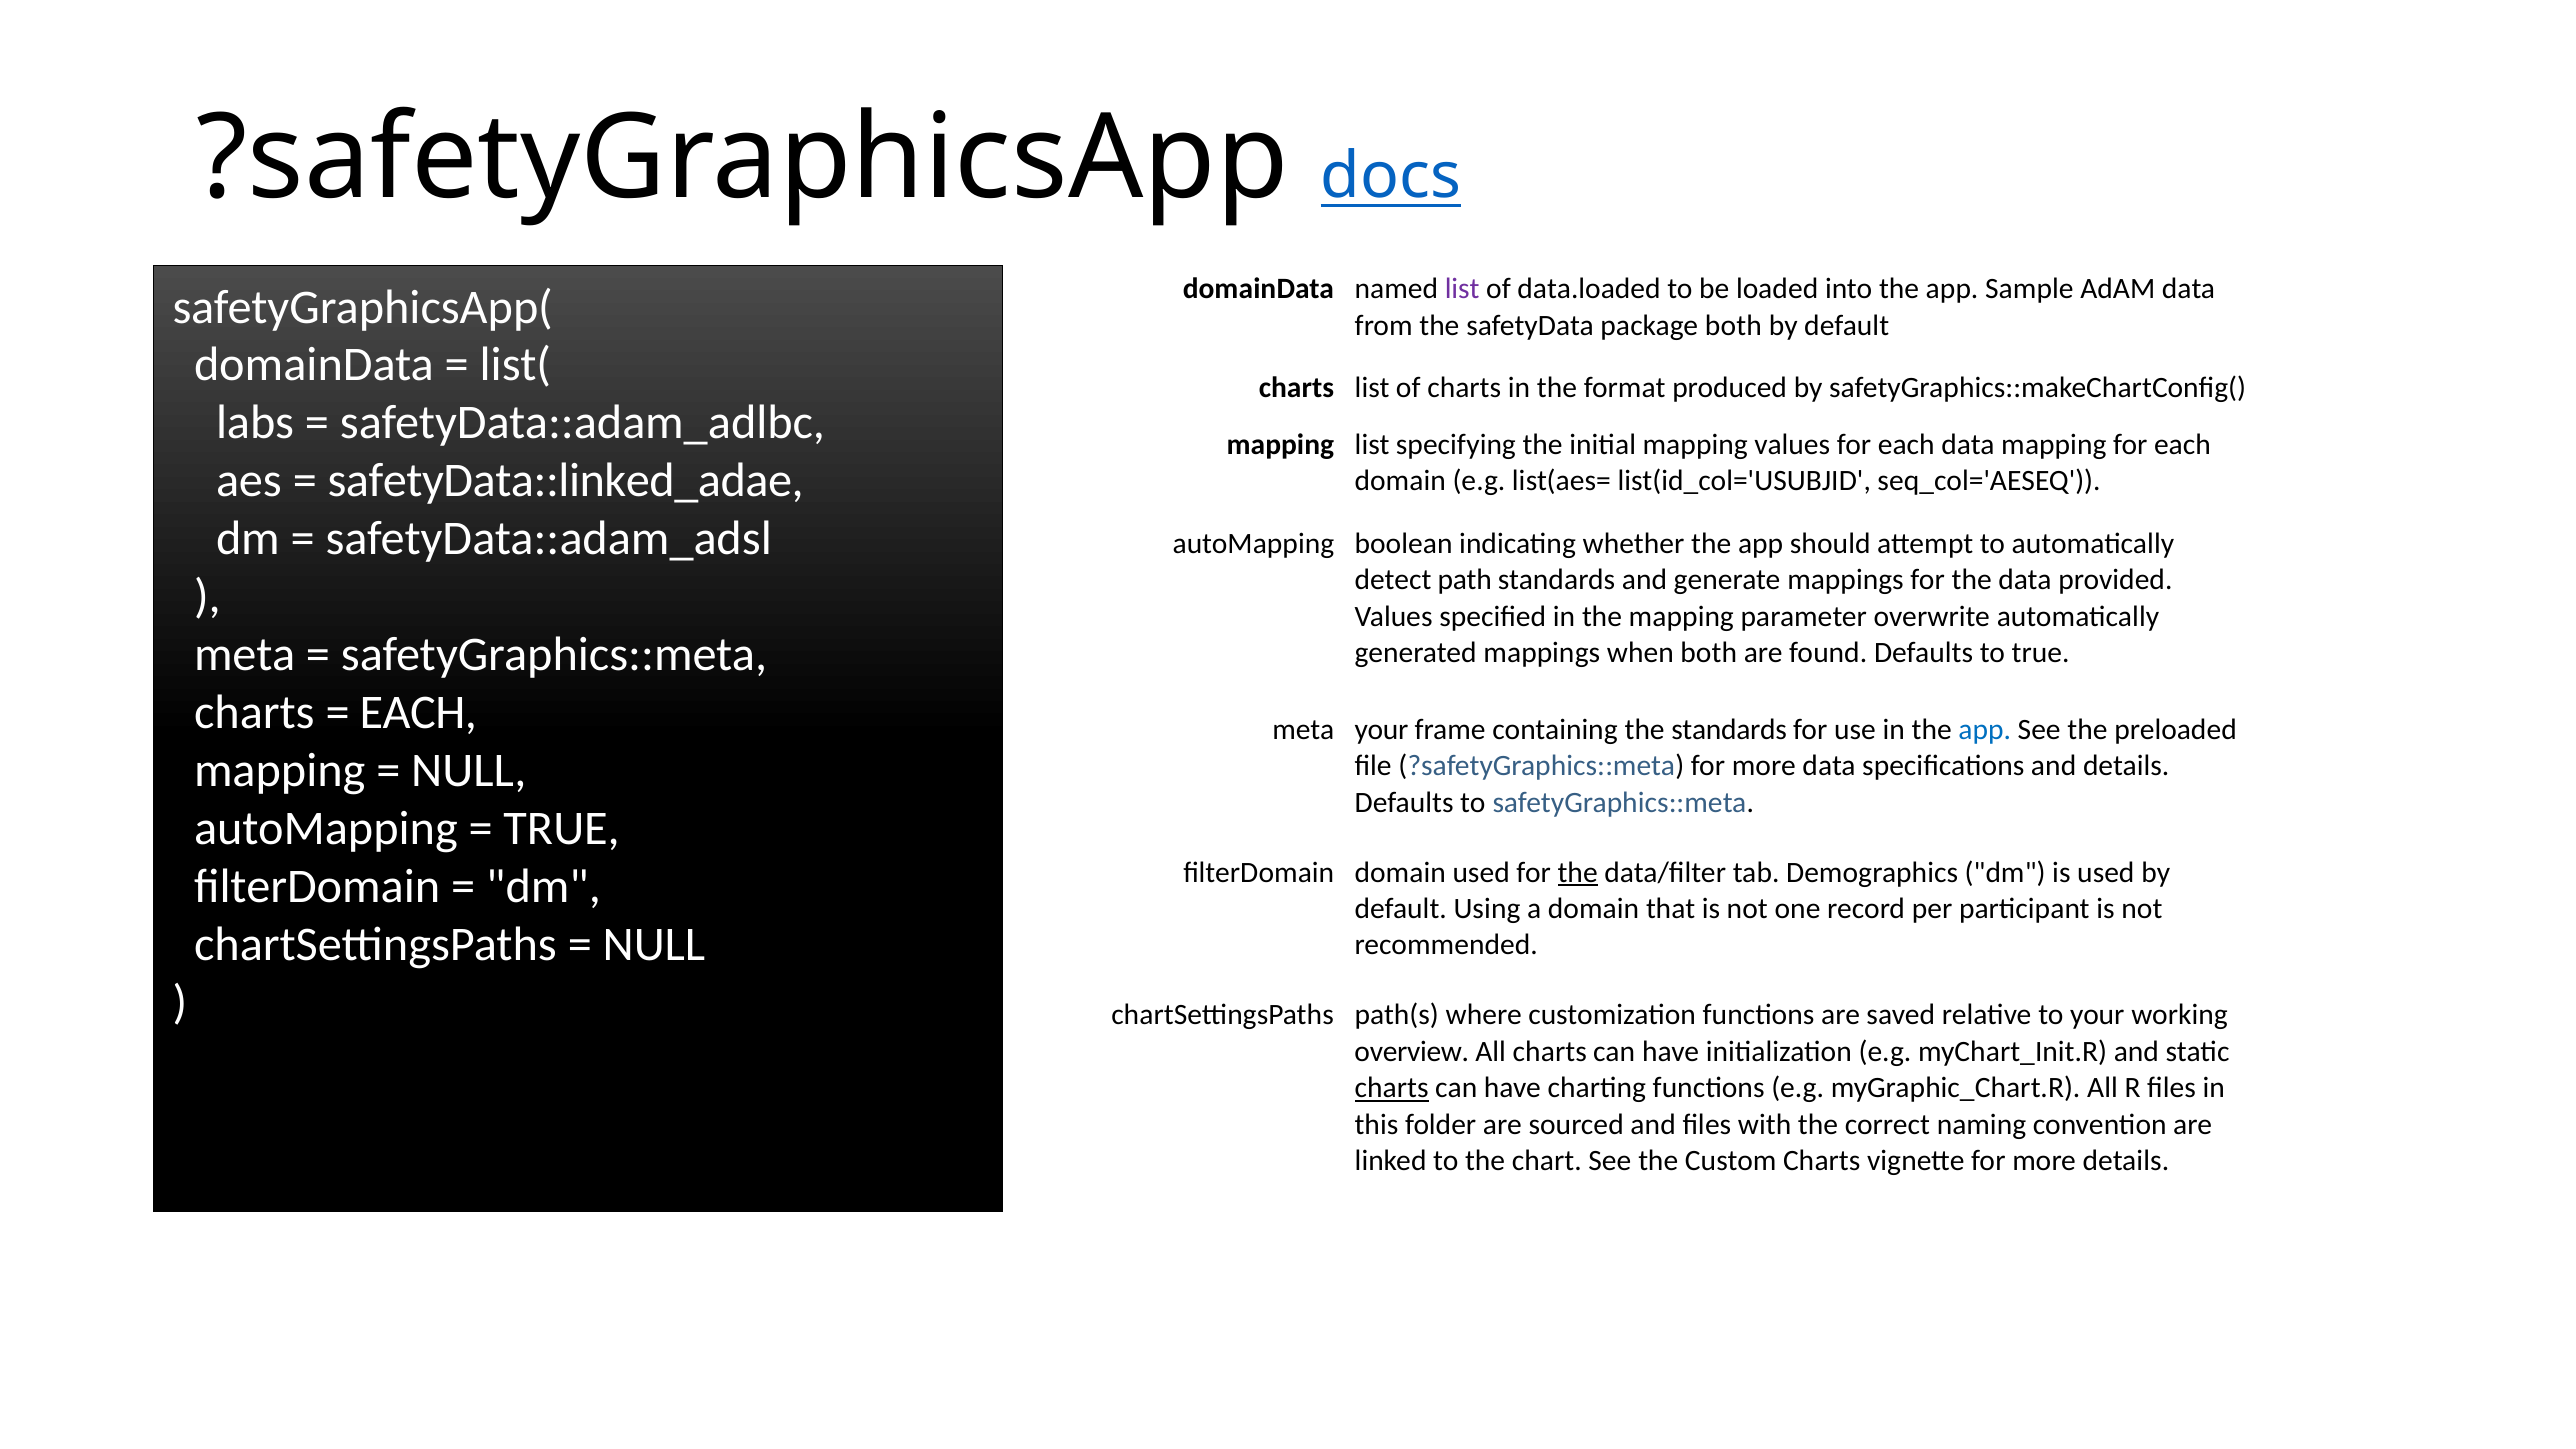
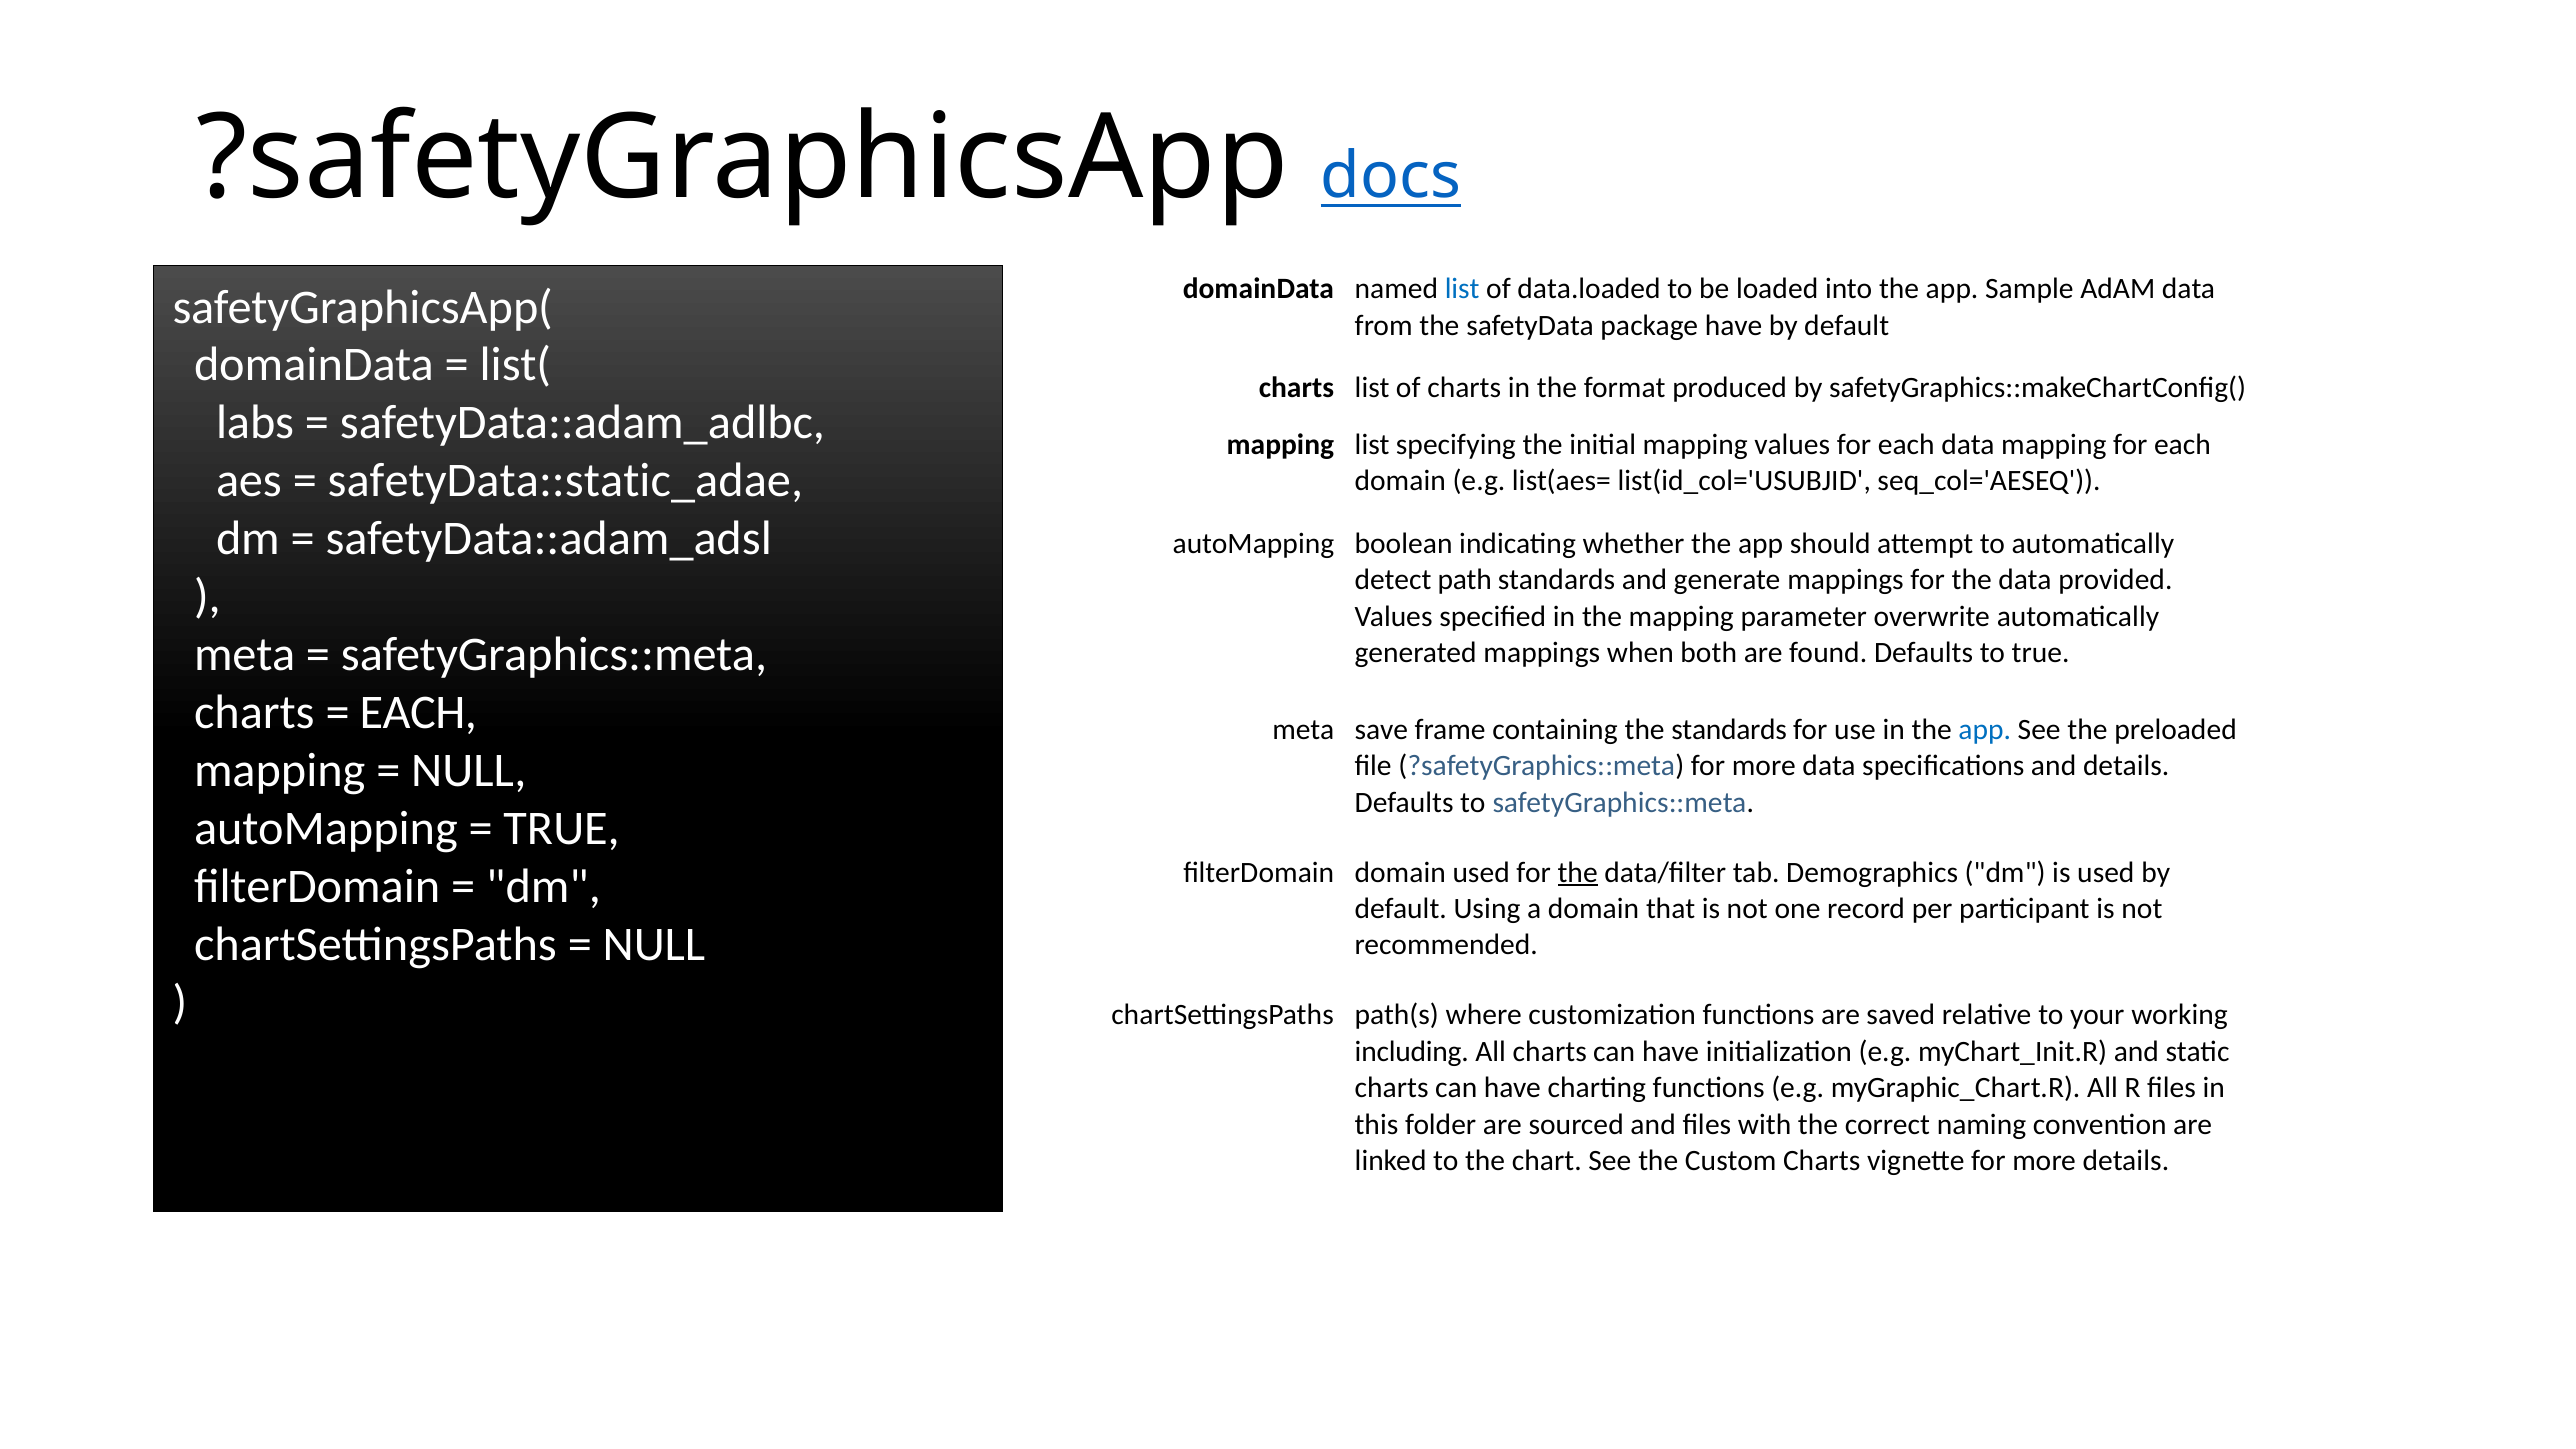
list at (1462, 289) colour: purple -> blue
package both: both -> have
safetyData::linked_adae: safetyData::linked_adae -> safetyData::static_adae
meta your: your -> save
overview: overview -> including
charts at (1392, 1088) underline: present -> none
